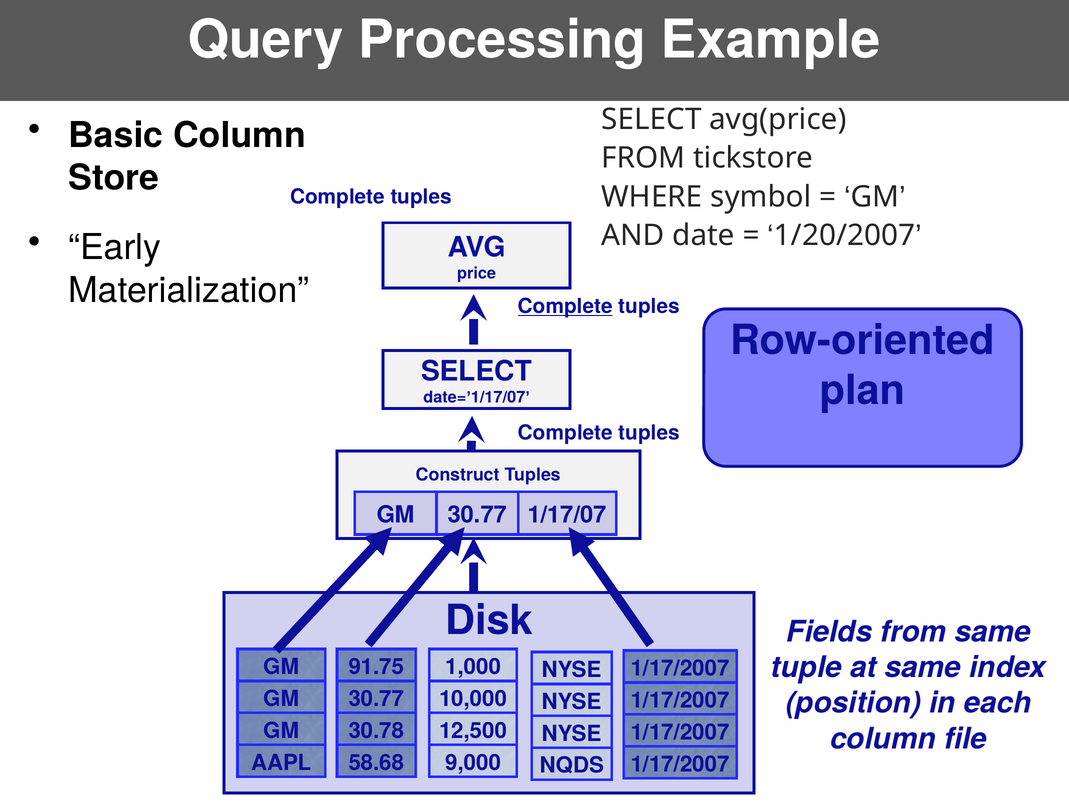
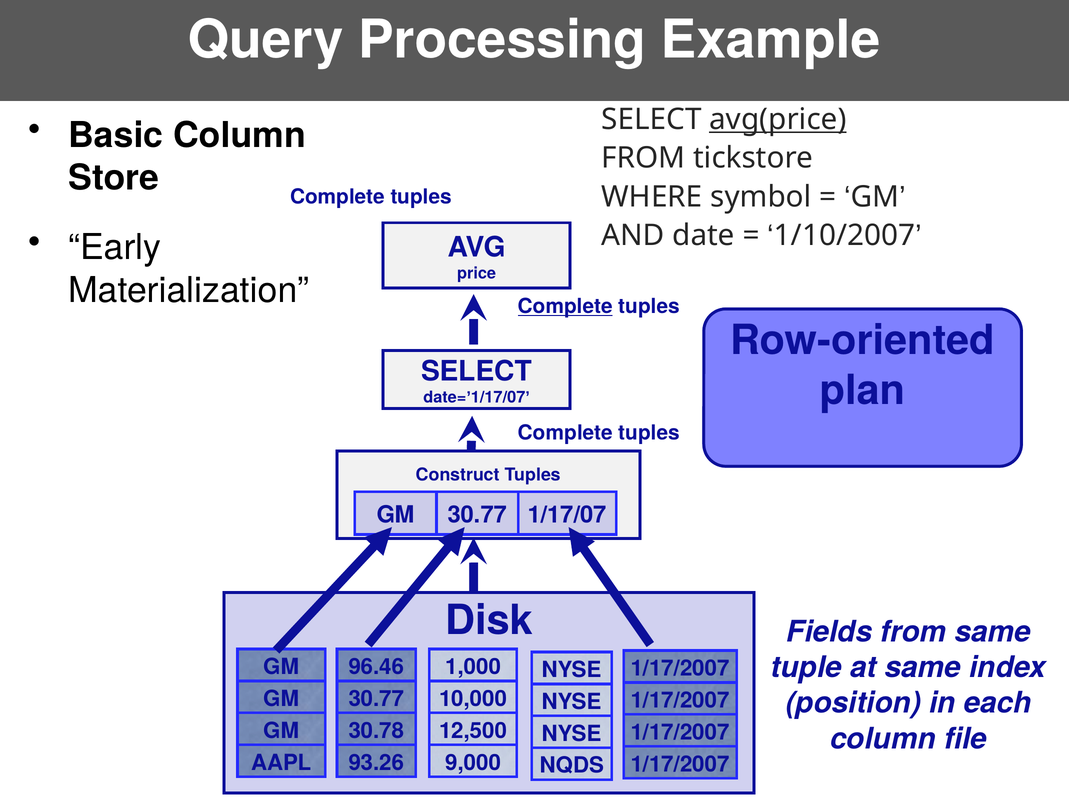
avg(price underline: none -> present
1/20/2007: 1/20/2007 -> 1/10/2007
91.75: 91.75 -> 96.46
58.68: 58.68 -> 93.26
